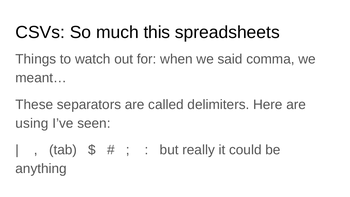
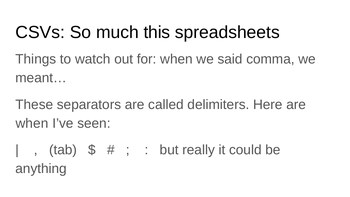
using at (32, 123): using -> when
